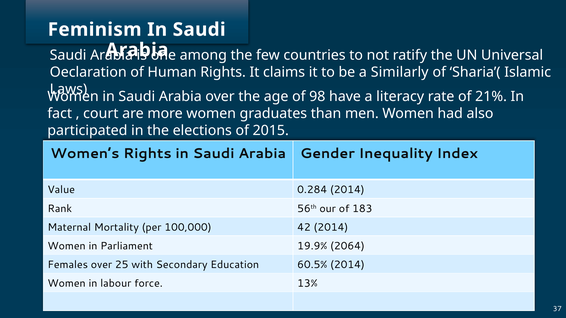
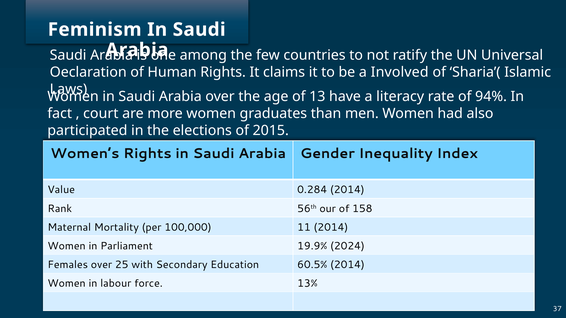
Similarly: Similarly -> Involved
98: 98 -> 13
21%: 21% -> 94%
183: 183 -> 158
42: 42 -> 11
2064: 2064 -> 2024
